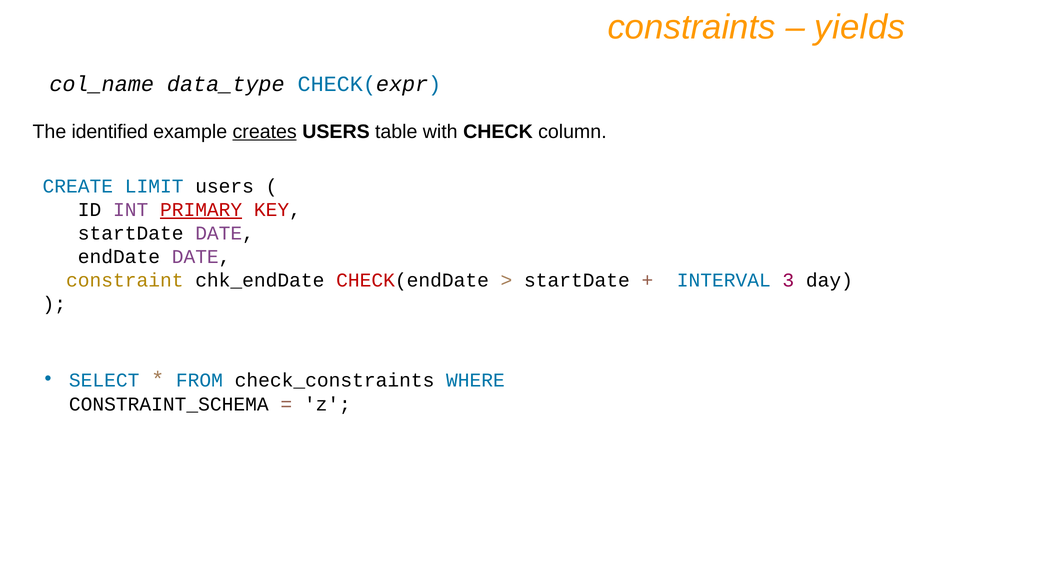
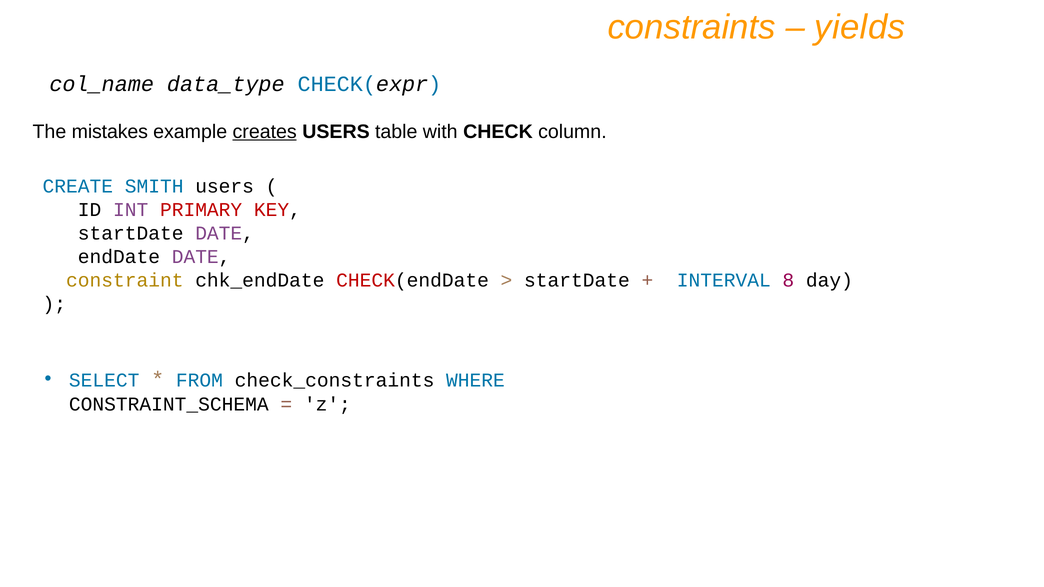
identified: identified -> mistakes
LIMIT: LIMIT -> SMITH
PRIMARY underline: present -> none
3: 3 -> 8
